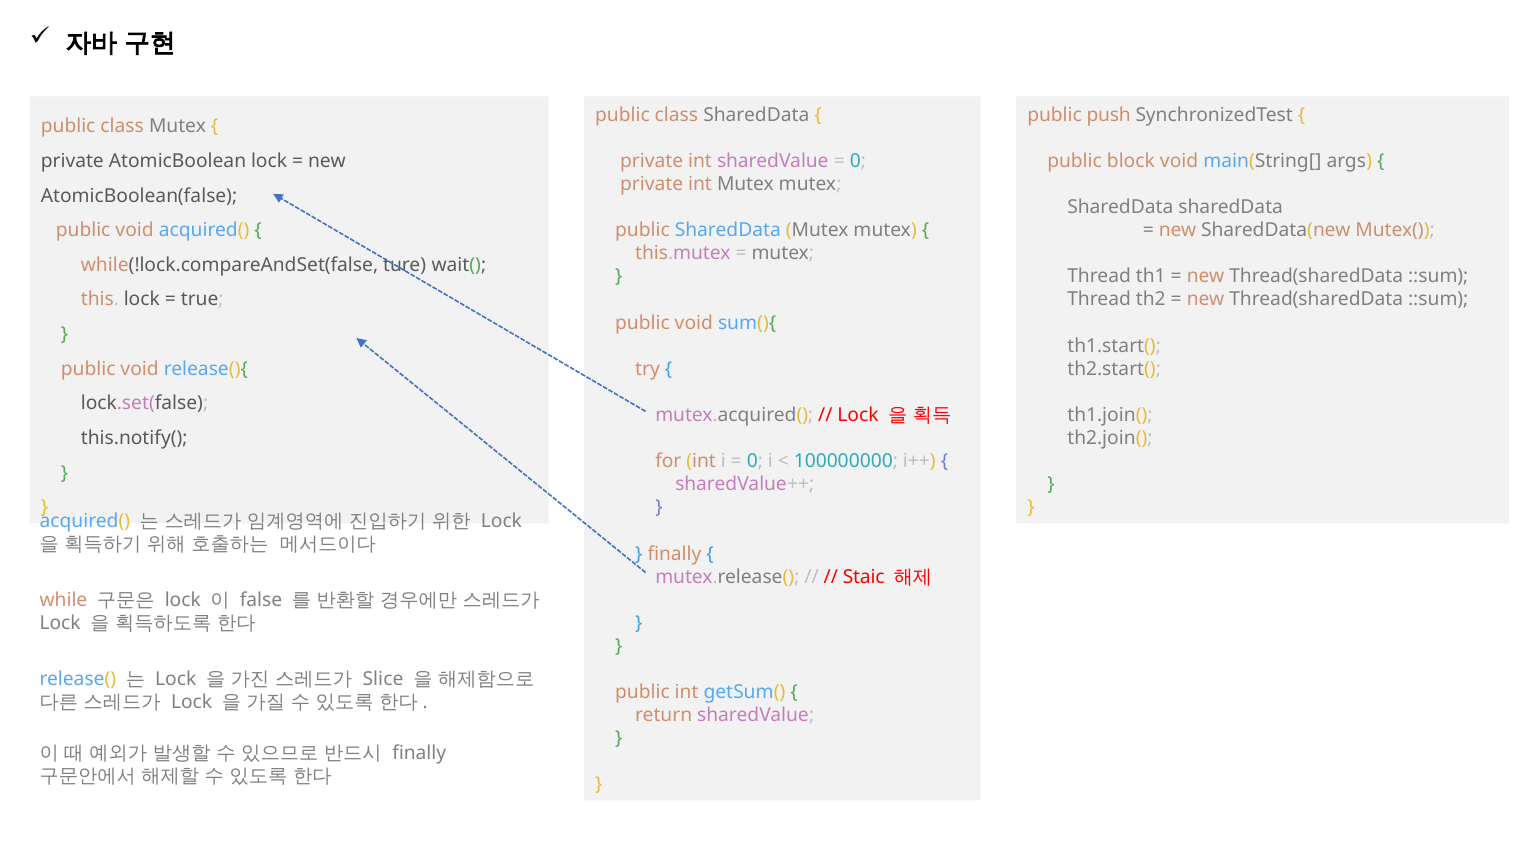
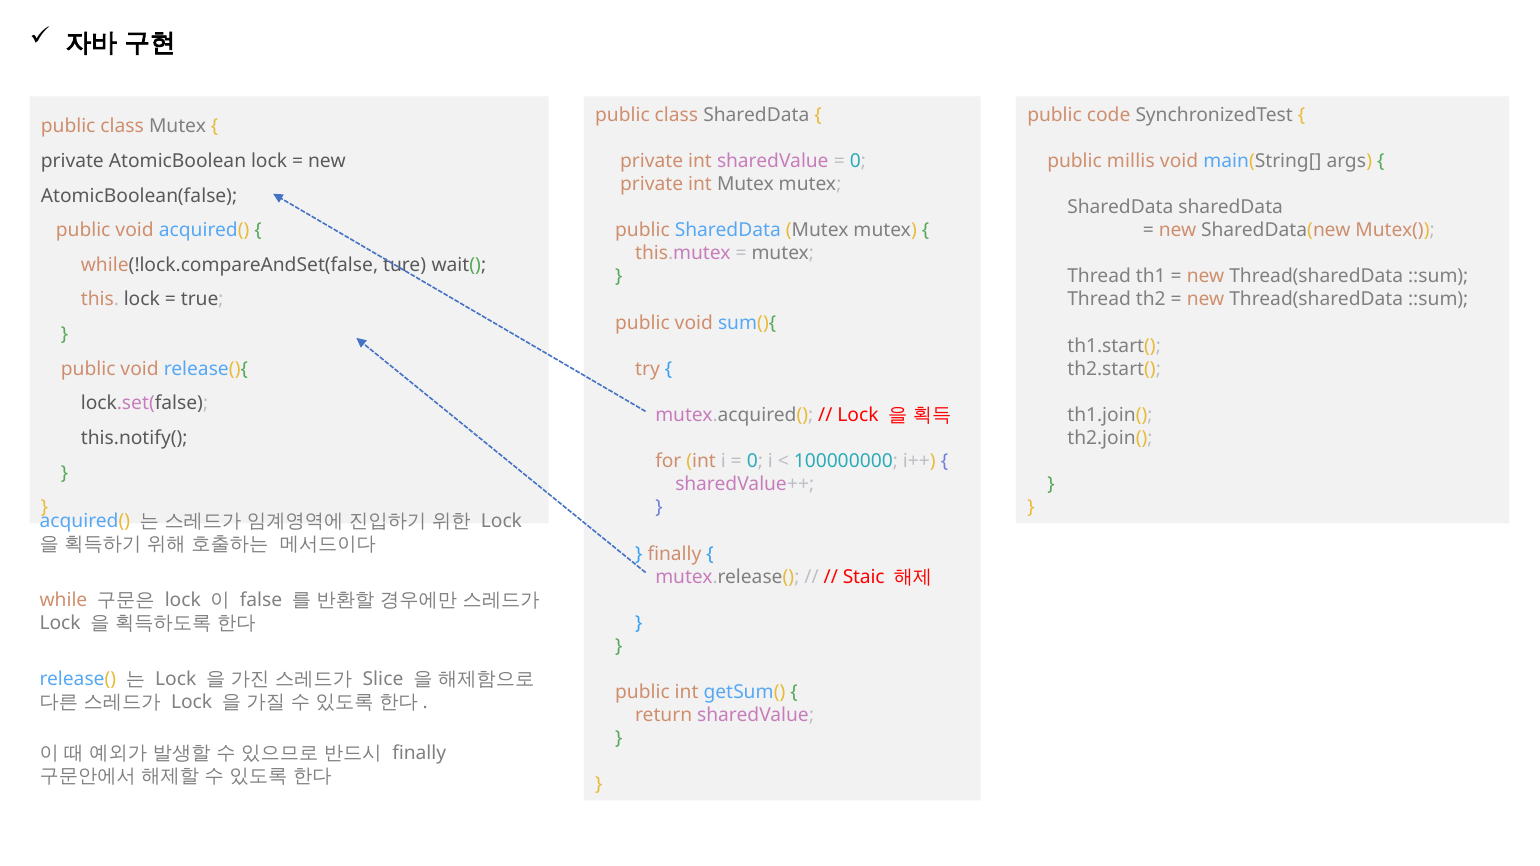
push: push -> code
block: block -> millis
